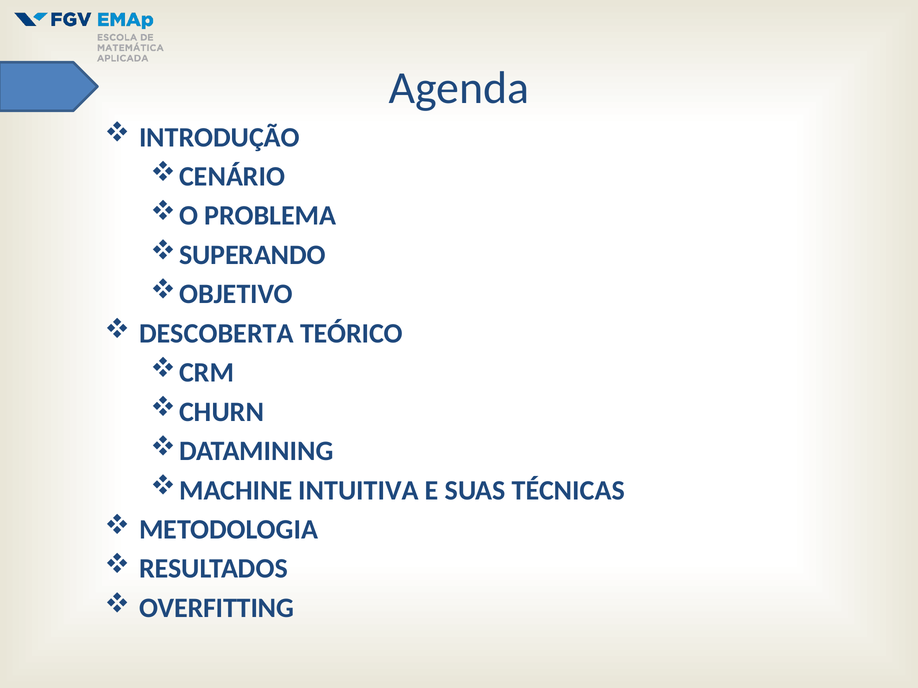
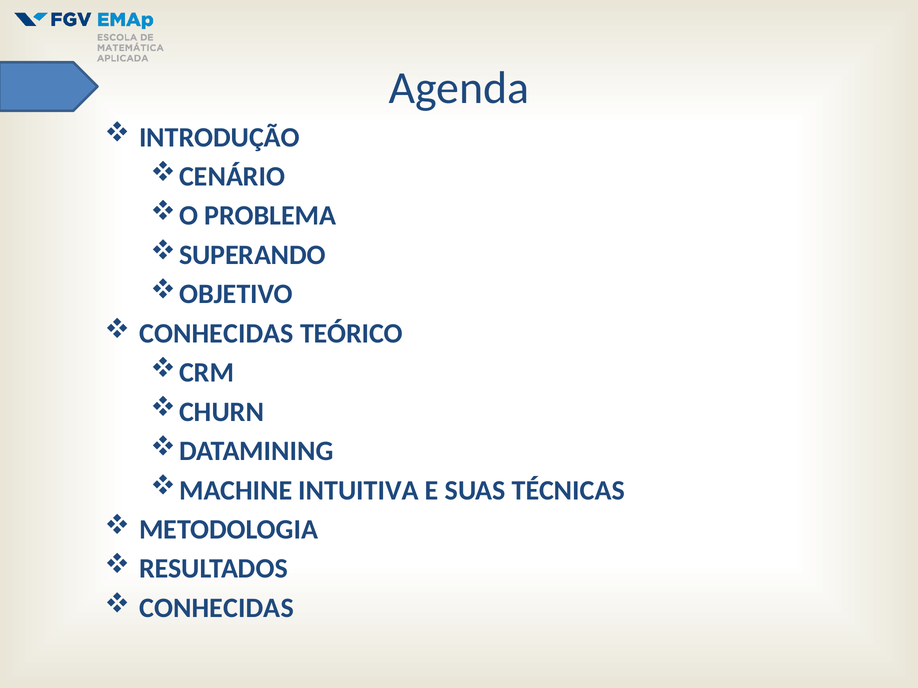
DESCOBERTA at (216, 334): DESCOBERTA -> CONHECIDAS
OVERFITTING at (217, 608): OVERFITTING -> CONHECIDAS
